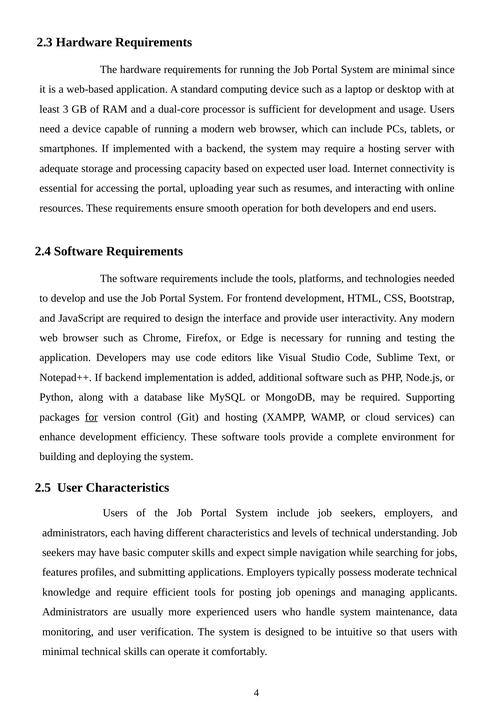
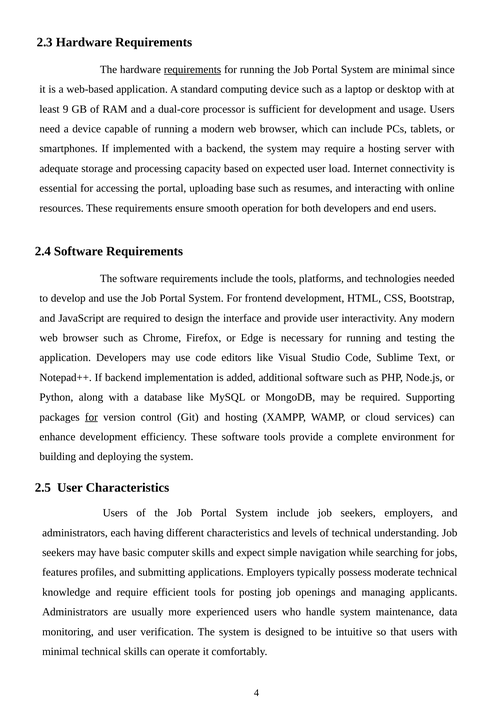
requirements at (193, 69) underline: none -> present
3: 3 -> 9
year: year -> base
